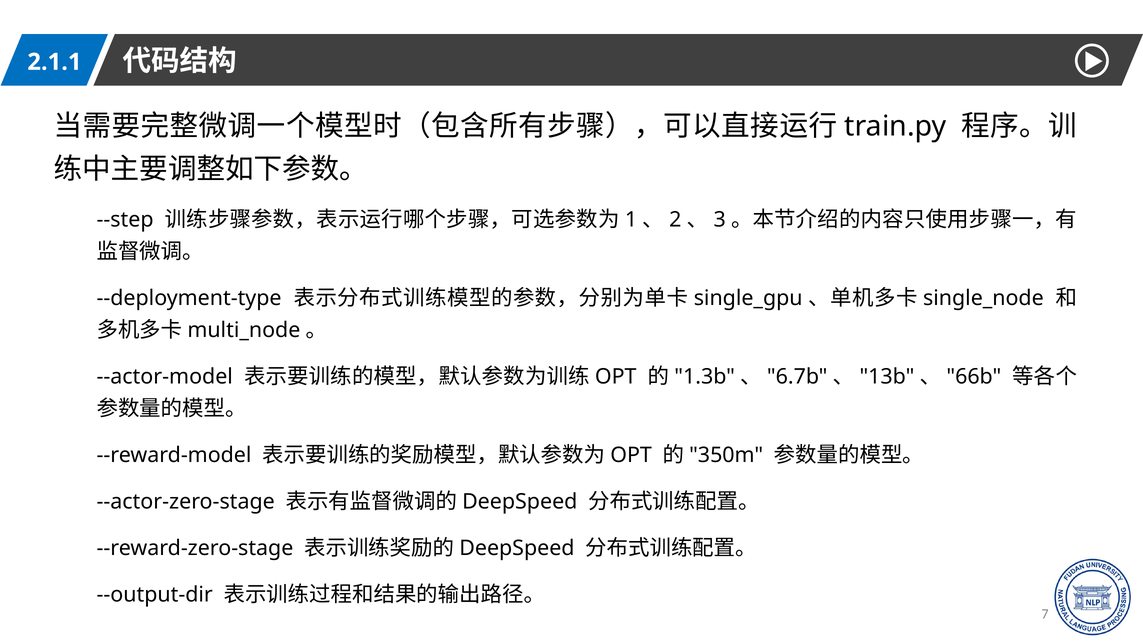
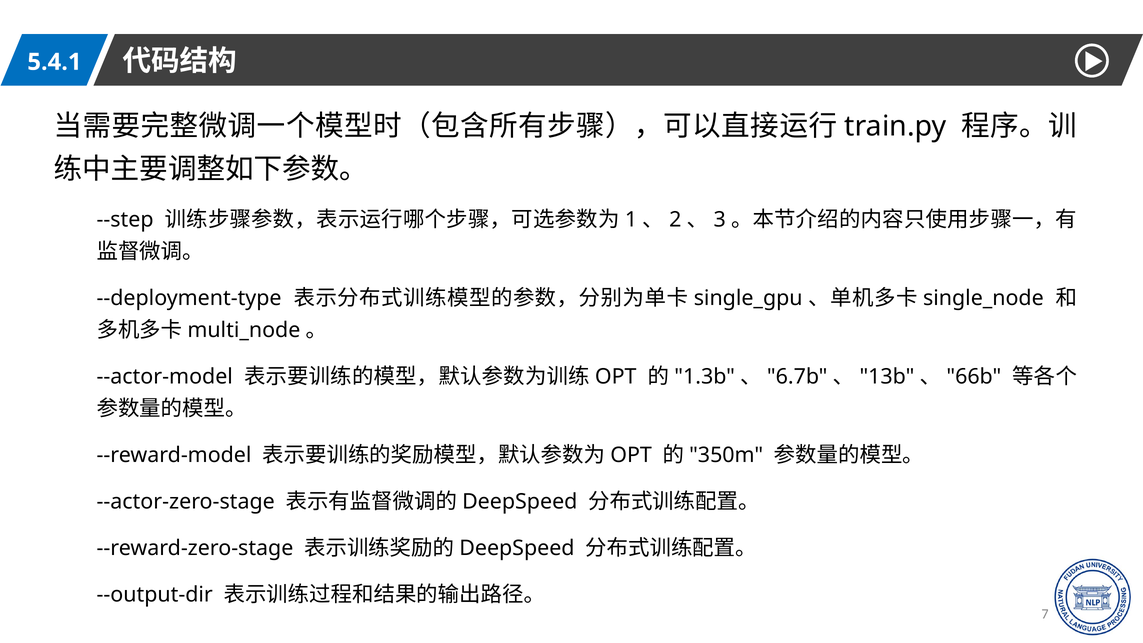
2.1.1: 2.1.1 -> 5.4.1
